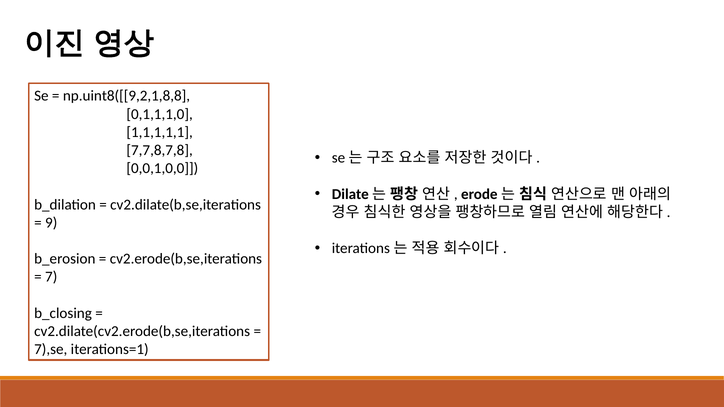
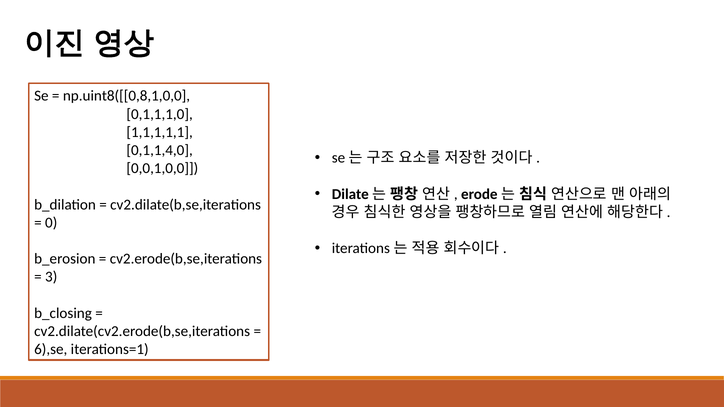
np.uint8([[9,2,1,8,8: np.uint8([[9,2,1,8,8 -> np.uint8([[0,8,1,0,0
7,7,8,7,8: 7,7,8,7,8 -> 0,1,1,4,0
9: 9 -> 0
7: 7 -> 3
7),se: 7),se -> 6),se
